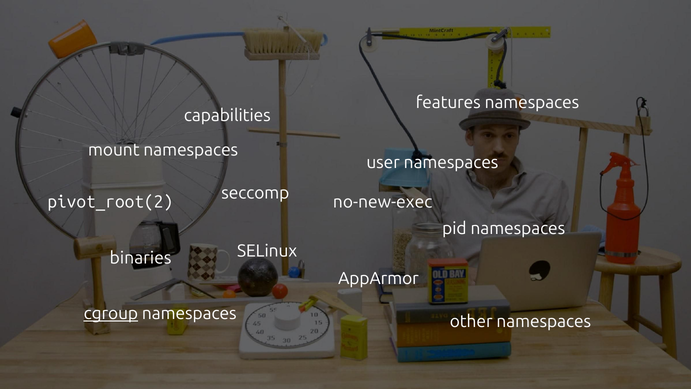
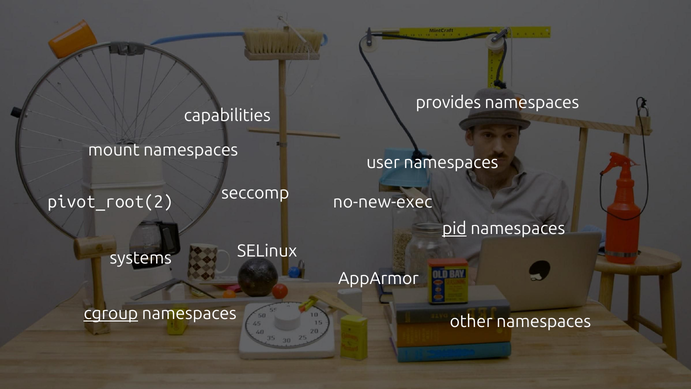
features: features -> provides
pid underline: none -> present
binaries: binaries -> systems
